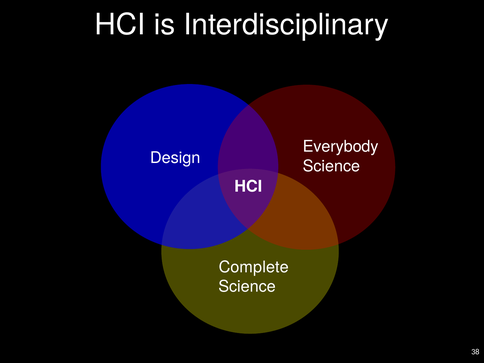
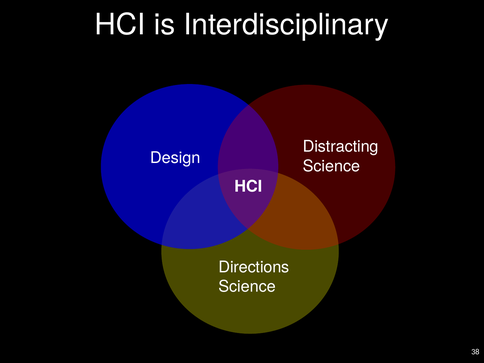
Everybody: Everybody -> Distracting
Complete: Complete -> Directions
